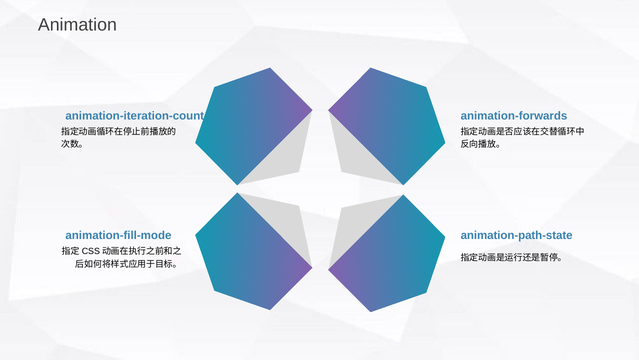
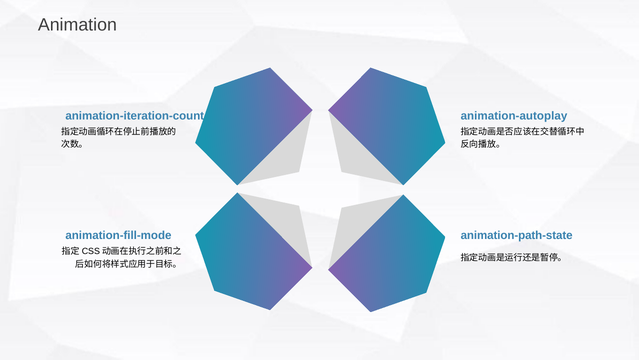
animation-forwards: animation-forwards -> animation-autoplay
